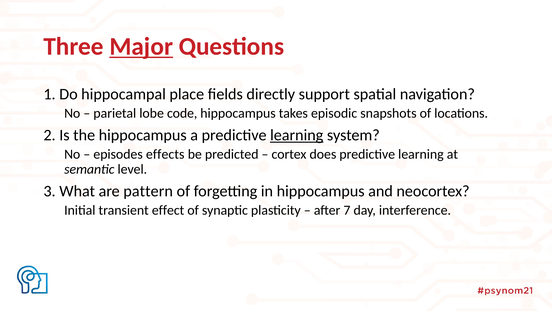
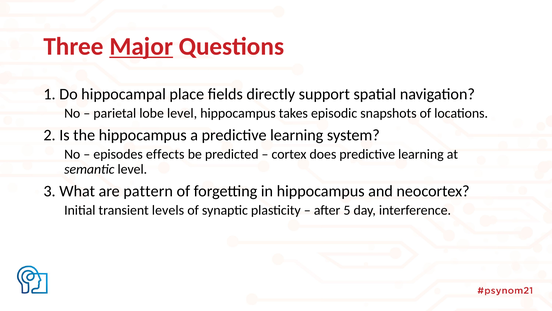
lobe code: code -> level
learning at (297, 135) underline: present -> none
effect: effect -> levels
7: 7 -> 5
